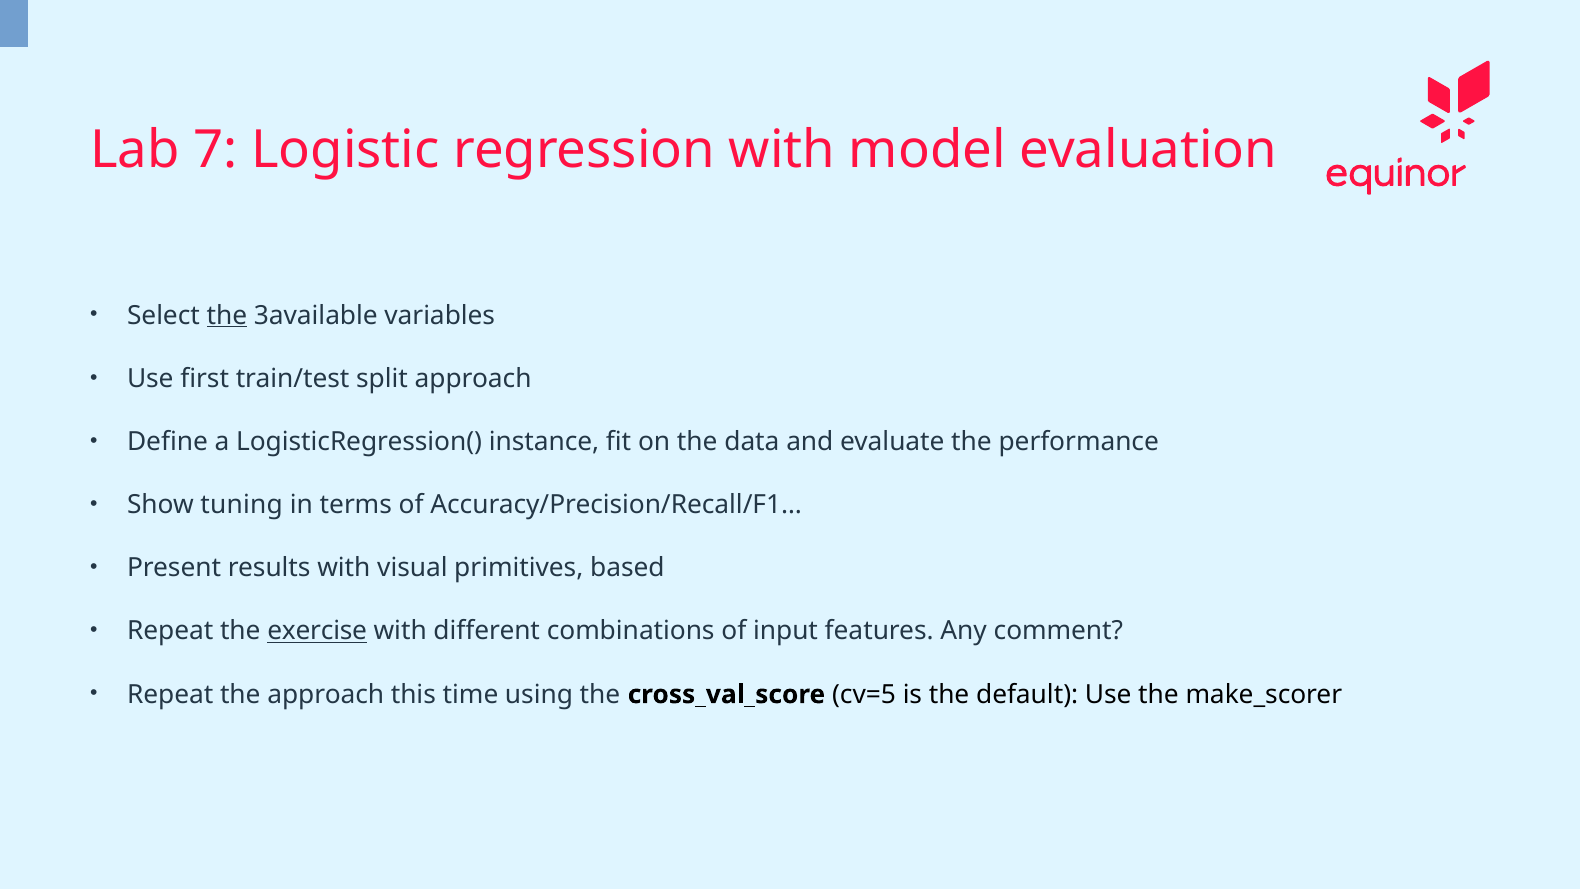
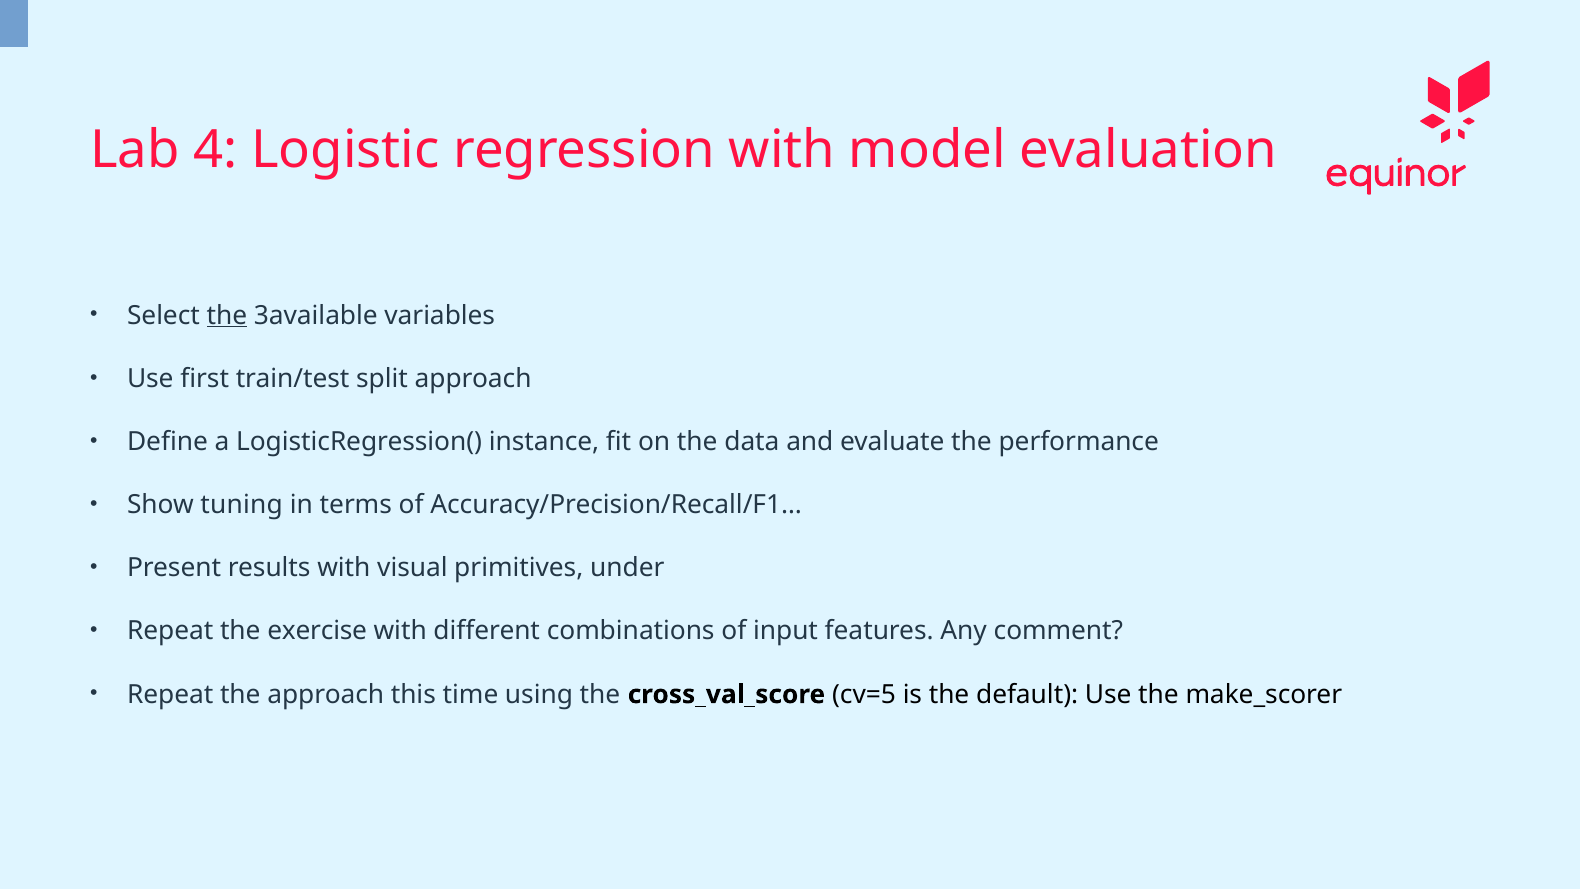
7: 7 -> 4
based: based -> under
exercise underline: present -> none
